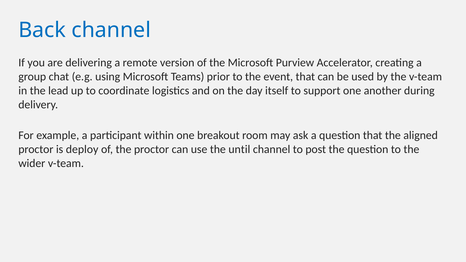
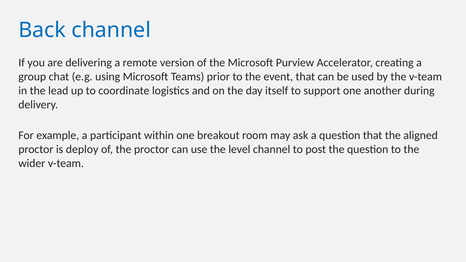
until: until -> level
